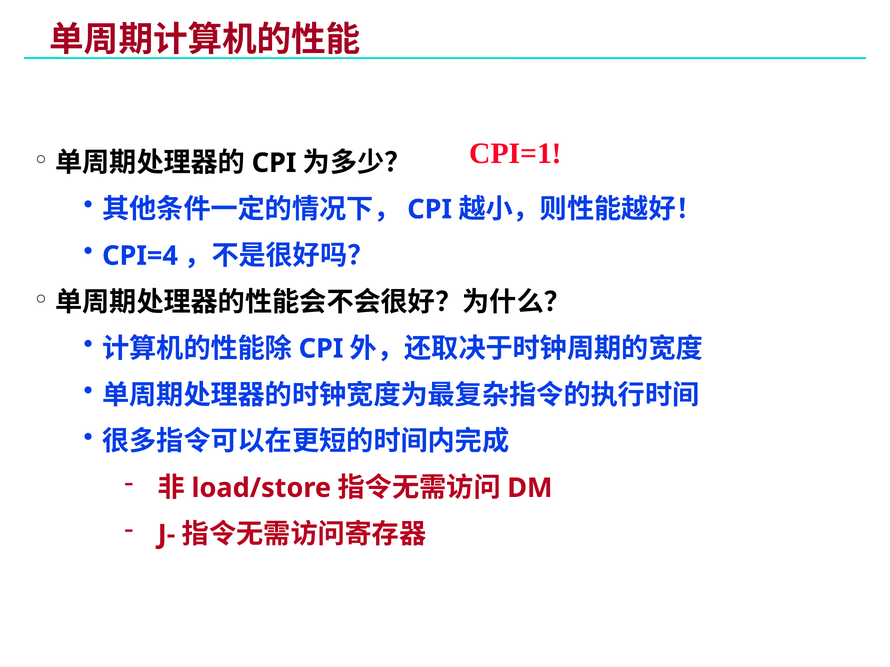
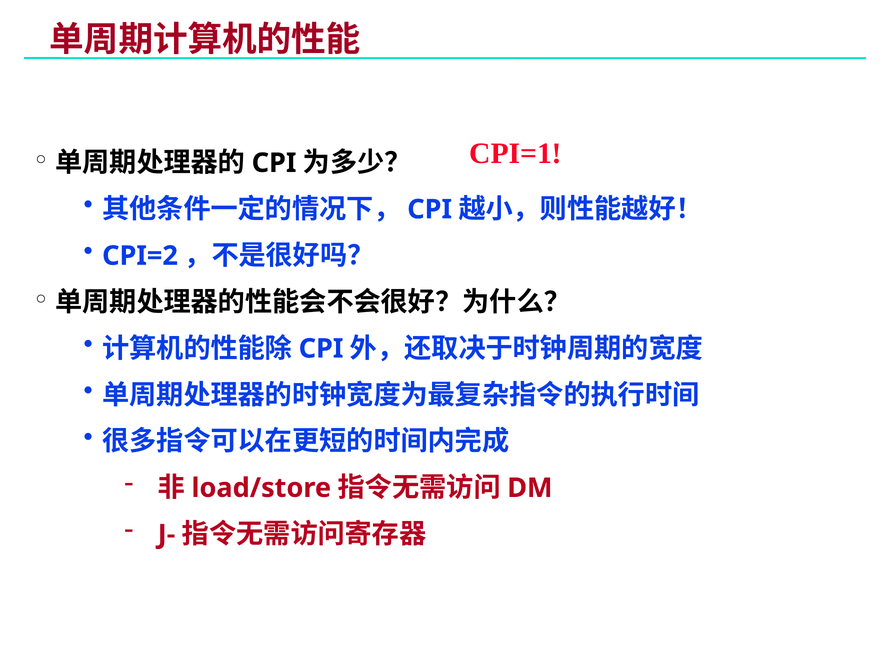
CPI=4: CPI=4 -> CPI=2
